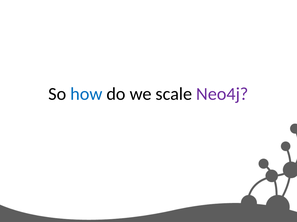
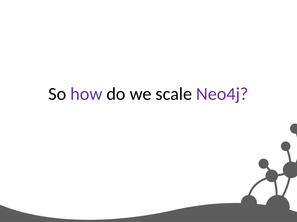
how colour: blue -> purple
